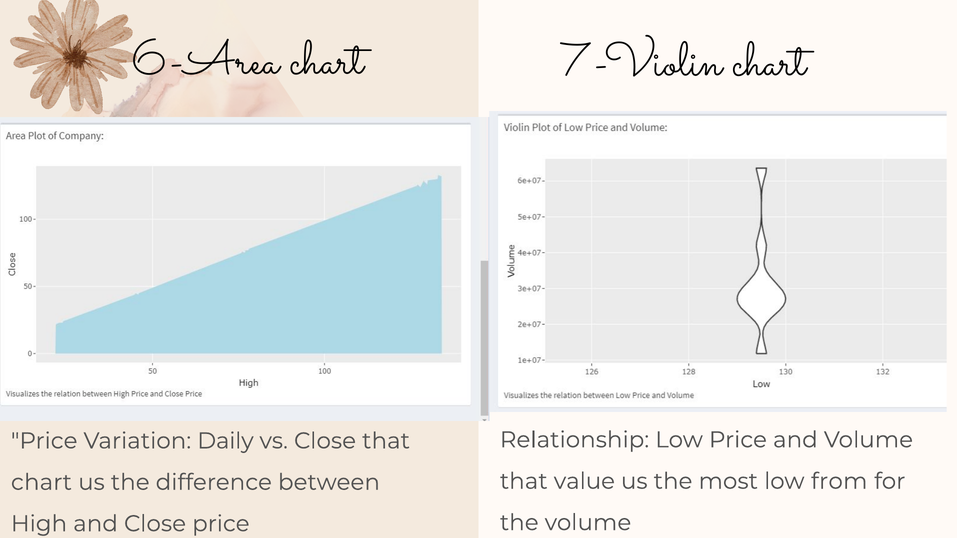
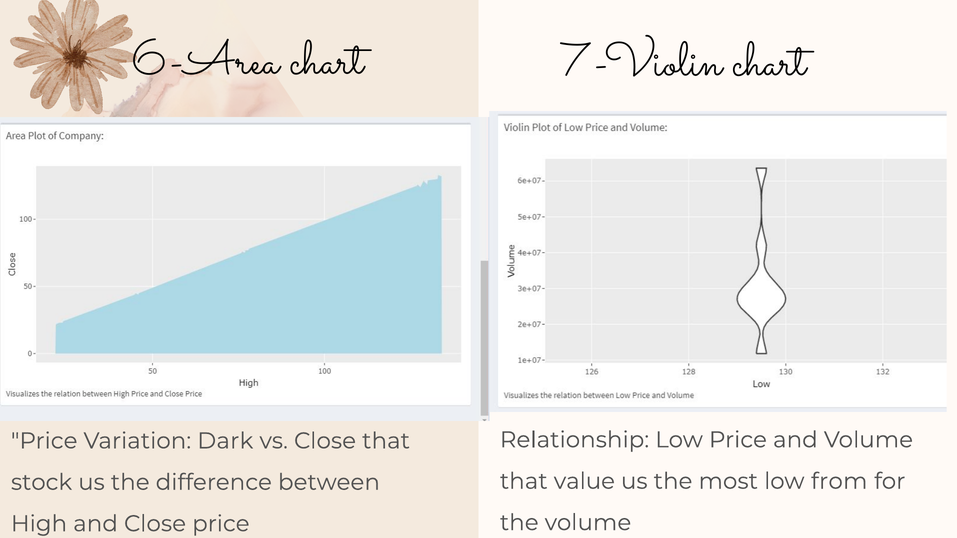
Daily: Daily -> Dark
chart at (41, 483): chart -> stock
